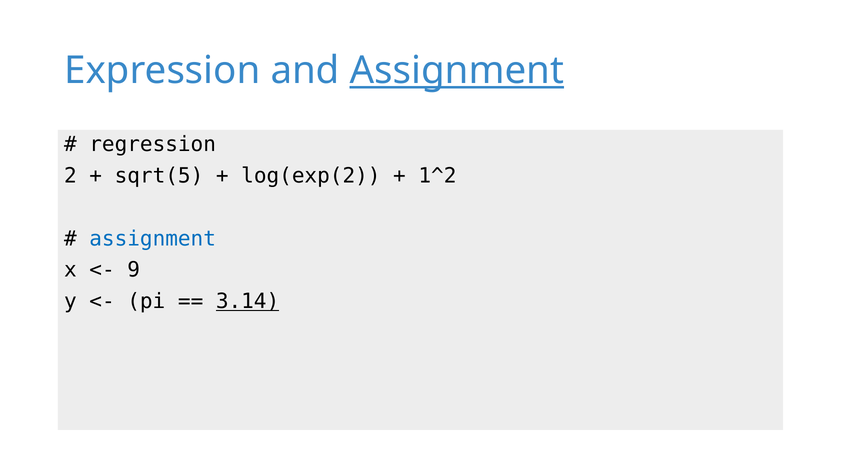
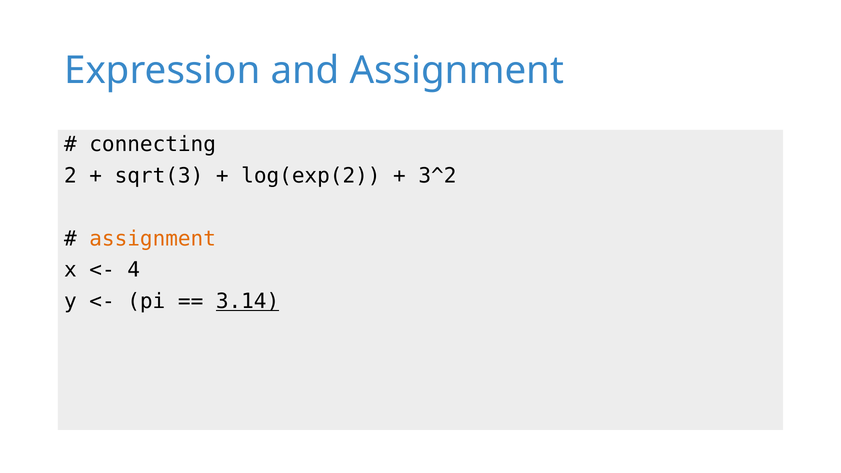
Assignment at (457, 71) underline: present -> none
regression: regression -> connecting
sqrt(5: sqrt(5 -> sqrt(3
1^2: 1^2 -> 3^2
assignment at (153, 239) colour: blue -> orange
9: 9 -> 4
